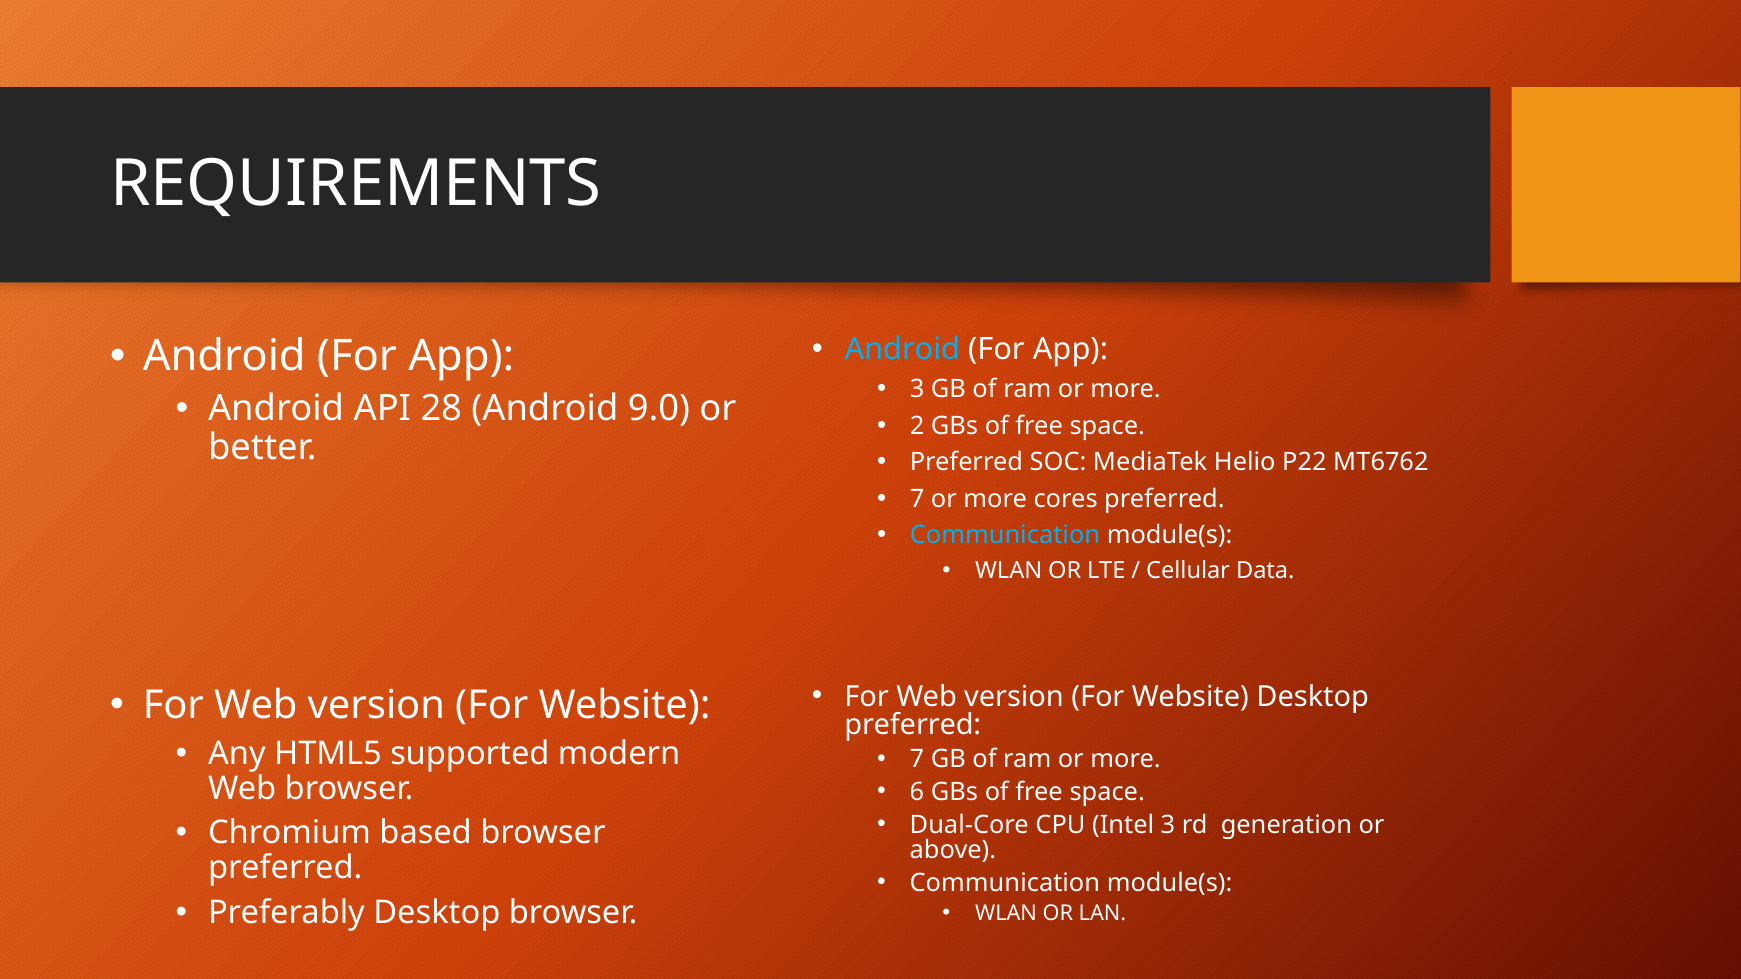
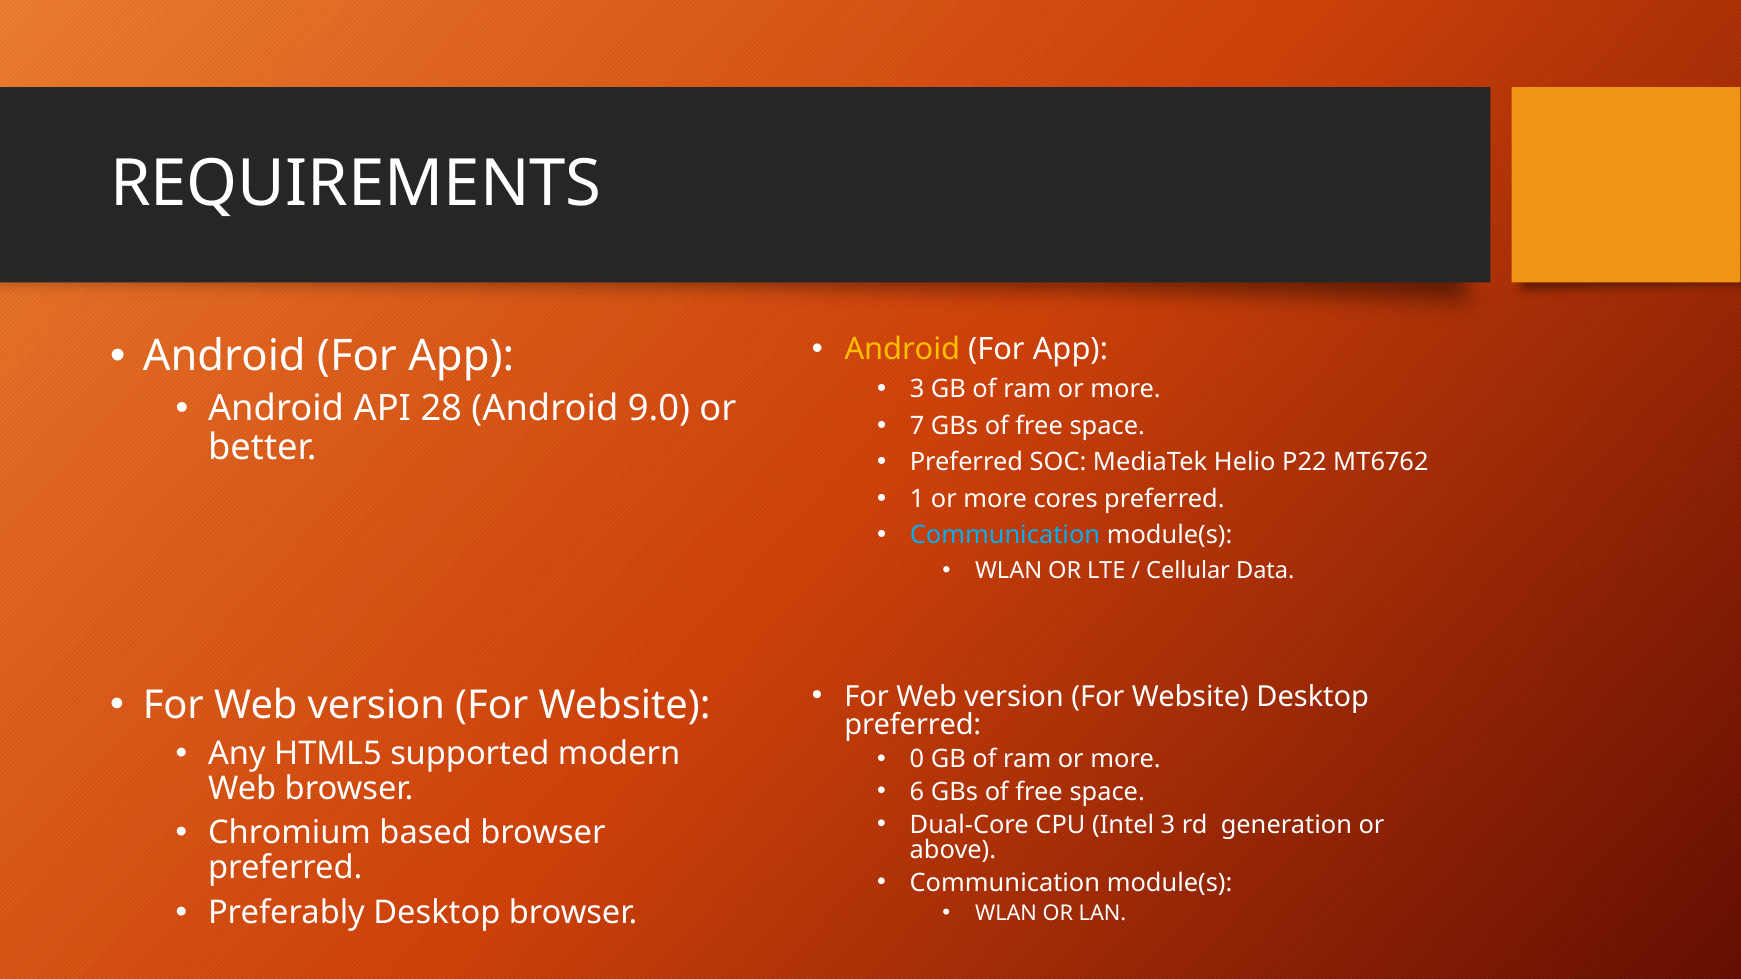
Android at (902, 350) colour: light blue -> yellow
2: 2 -> 7
7 at (917, 499): 7 -> 1
7 at (917, 760): 7 -> 0
